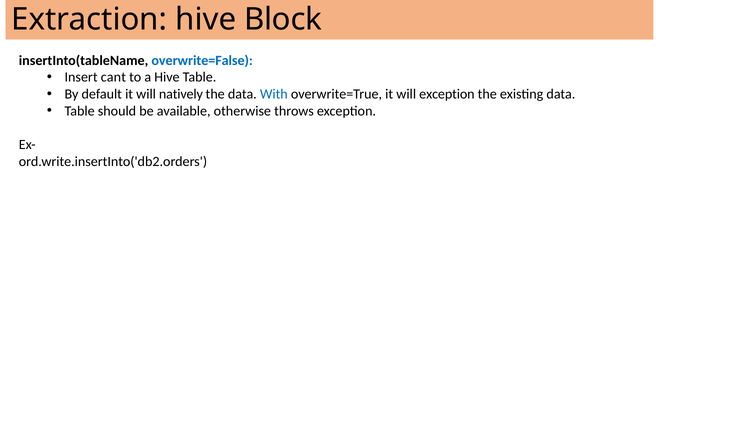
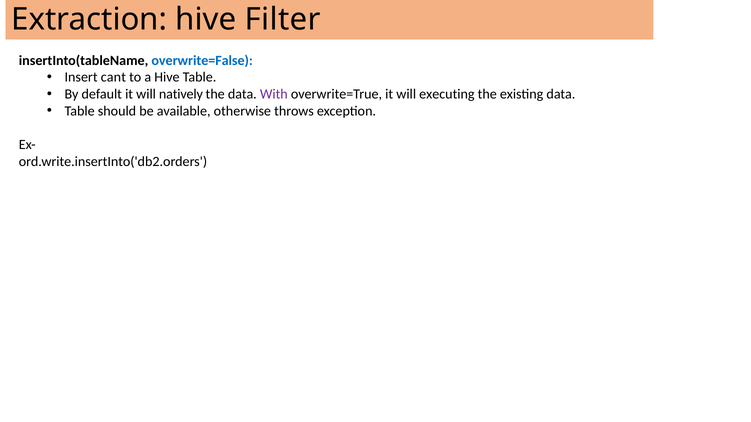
Block: Block -> Filter
With colour: blue -> purple
will exception: exception -> executing
